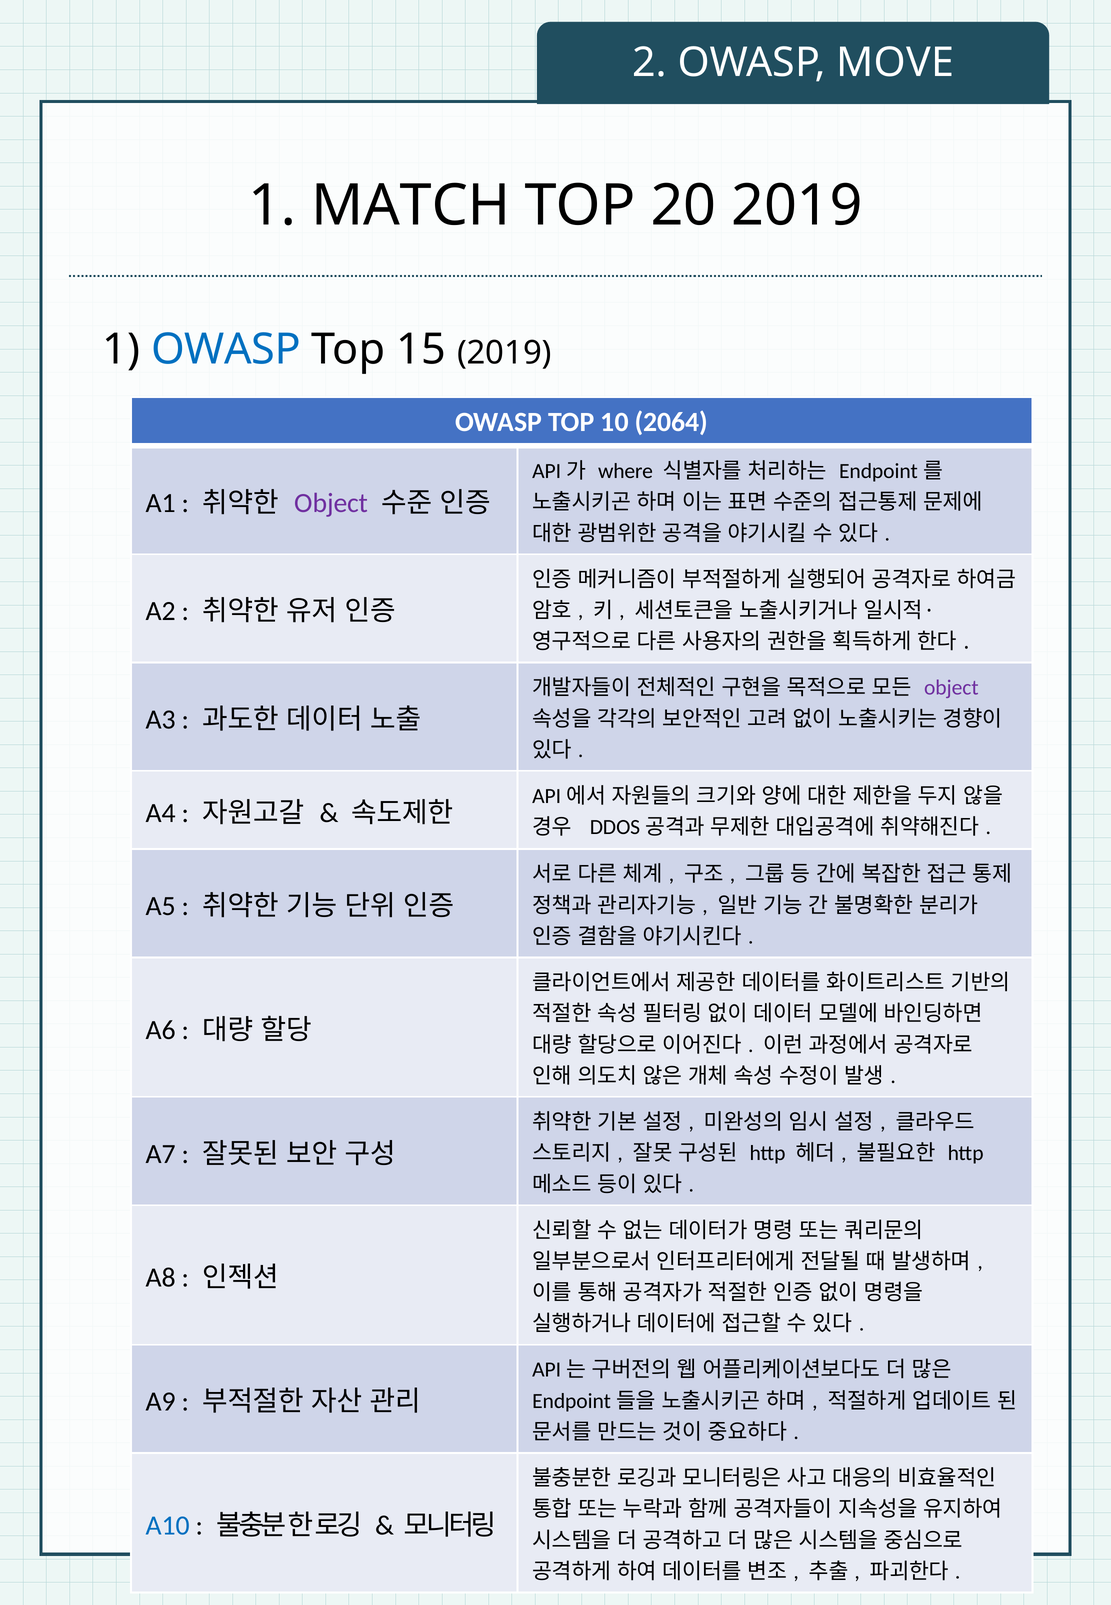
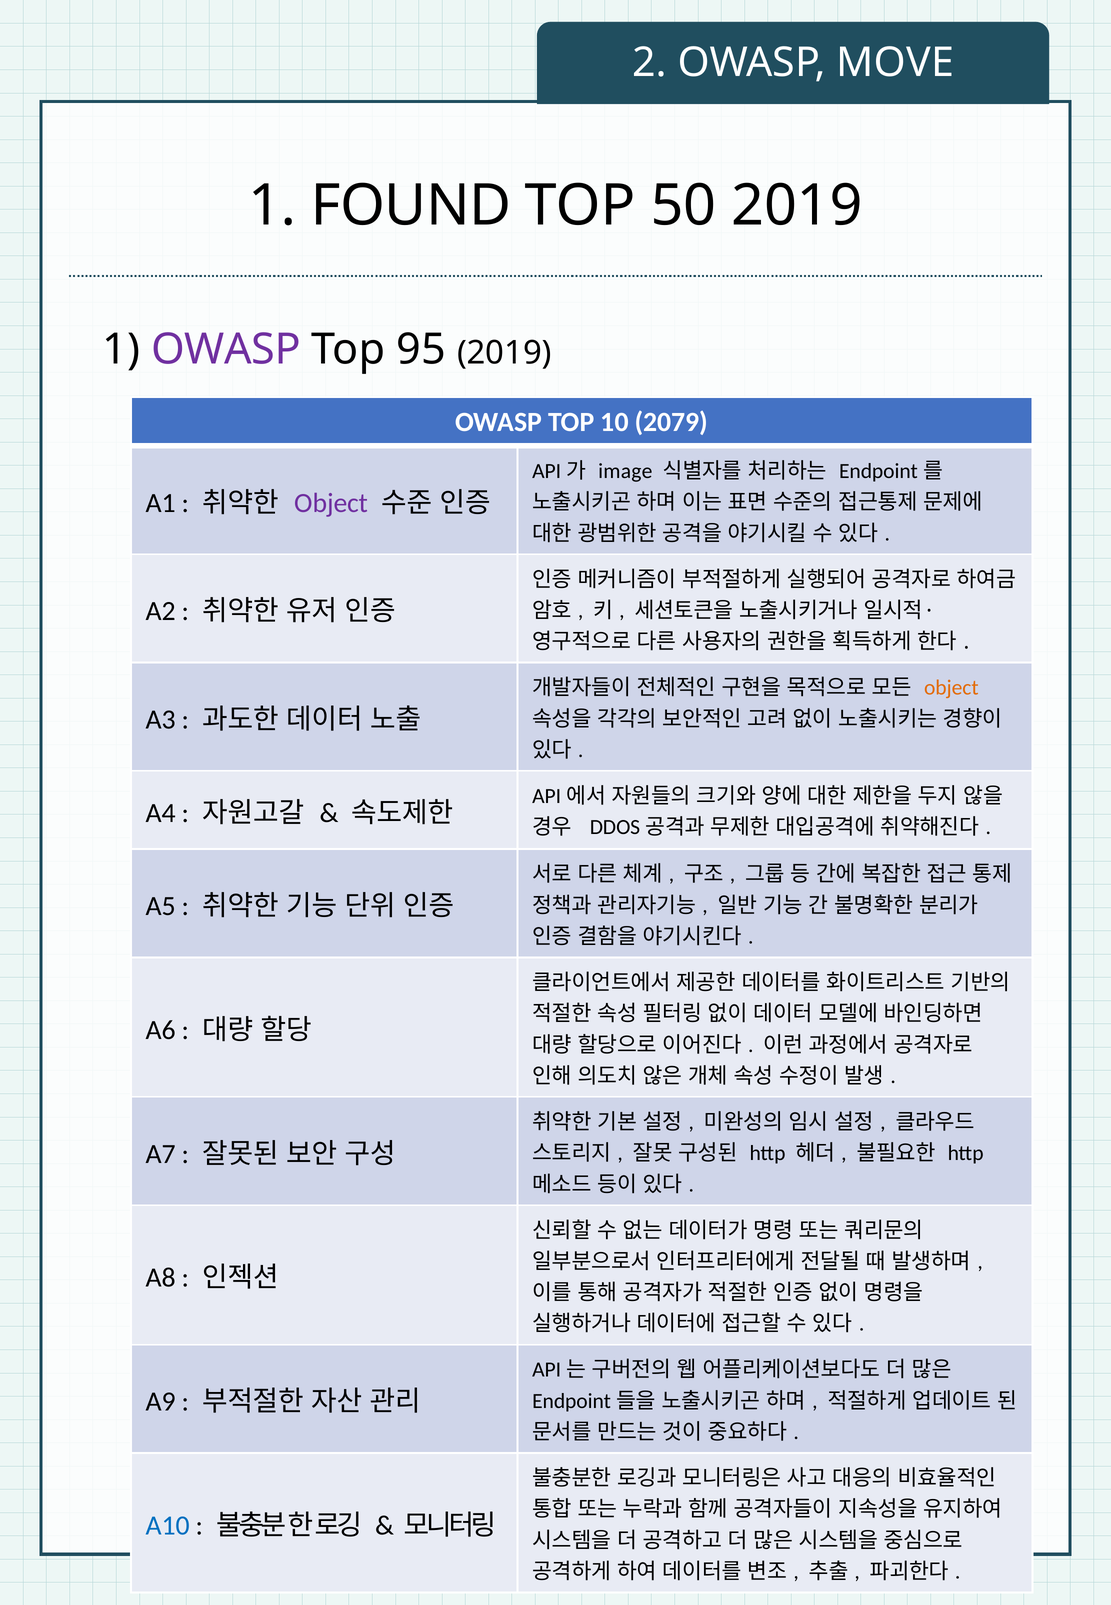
MATCH: MATCH -> FOUND
20: 20 -> 50
OWASP at (226, 349) colour: blue -> purple
15: 15 -> 95
2064: 2064 -> 2079
where: where -> image
object at (951, 688) colour: purple -> orange
